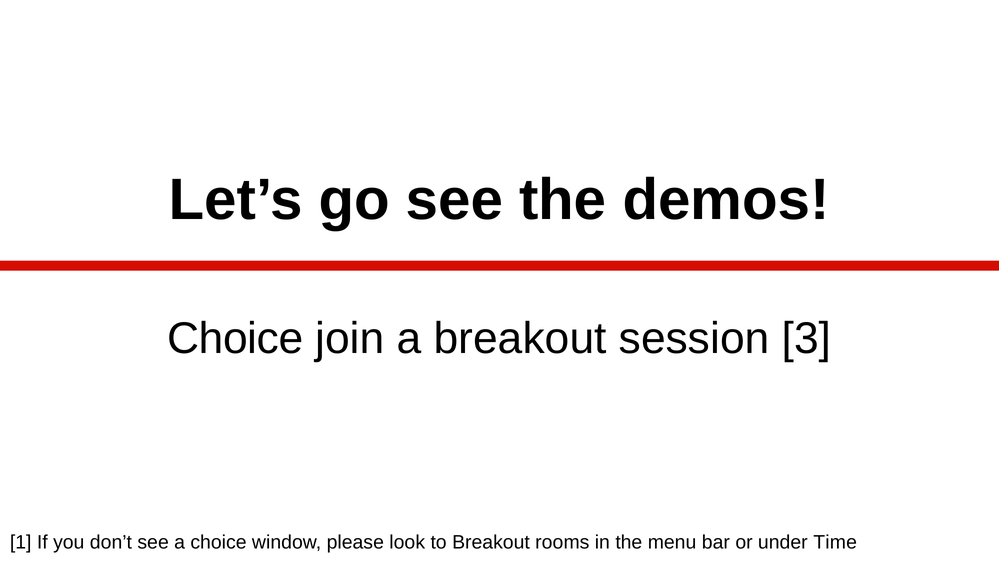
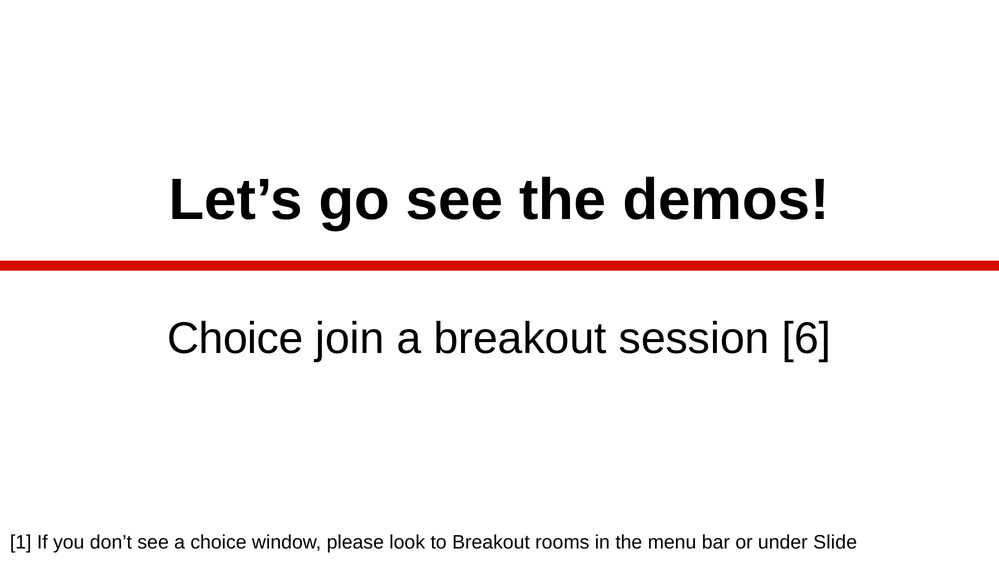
3: 3 -> 6
Time: Time -> Slide
